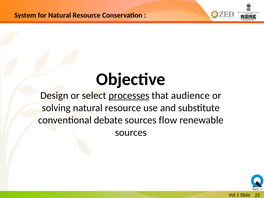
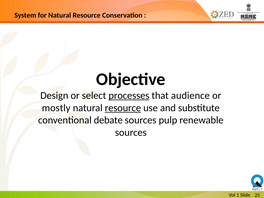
solving: solving -> mostly
resource at (123, 108) underline: none -> present
flow: flow -> pulp
